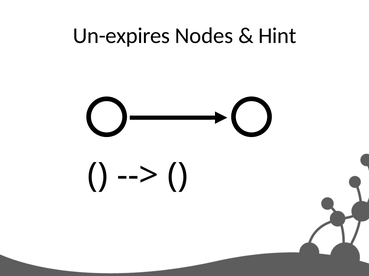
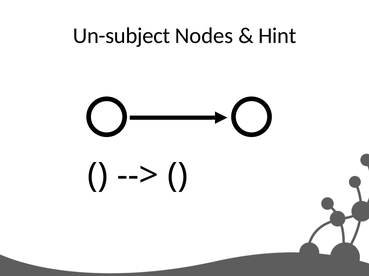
Un-expires: Un-expires -> Un-subject
